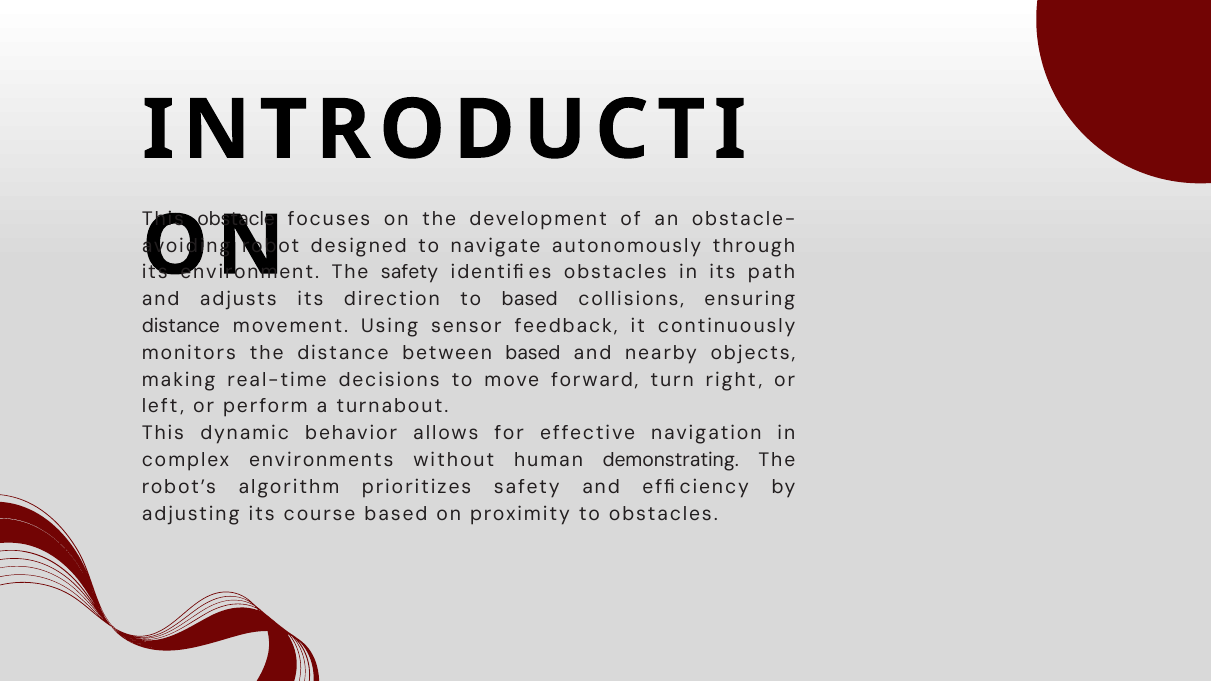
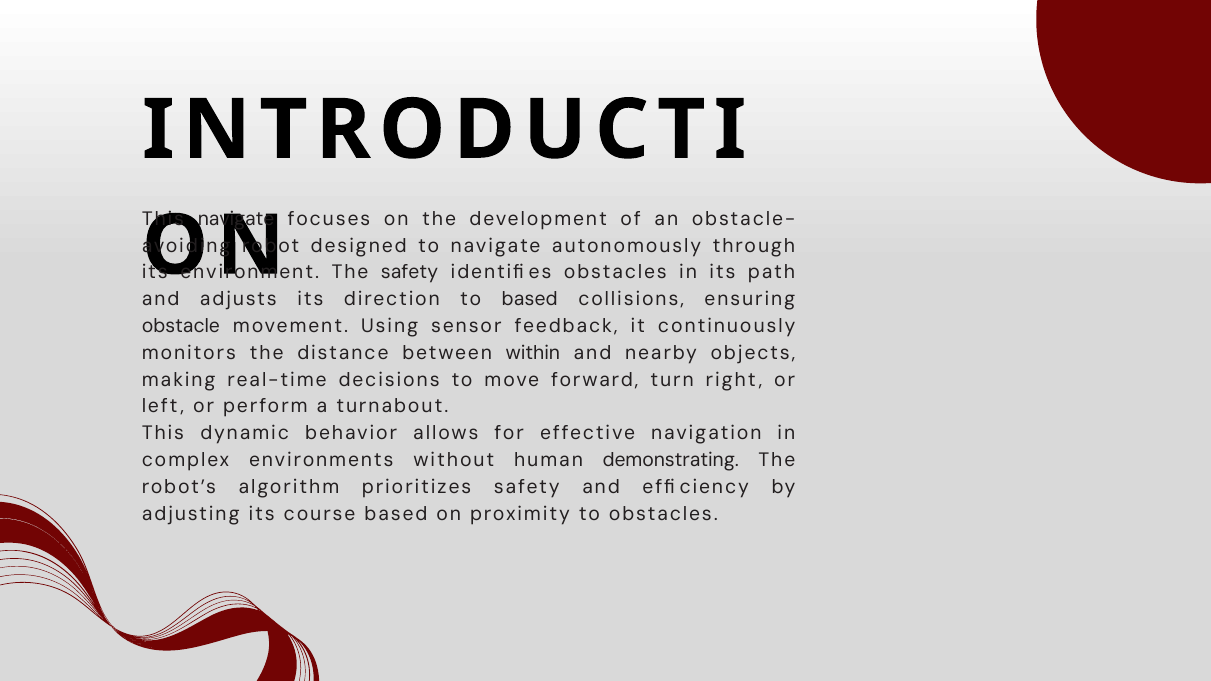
This obstacle: obstacle -> navigate
distance at (181, 326): distance -> obstacle
between based: based -> within
